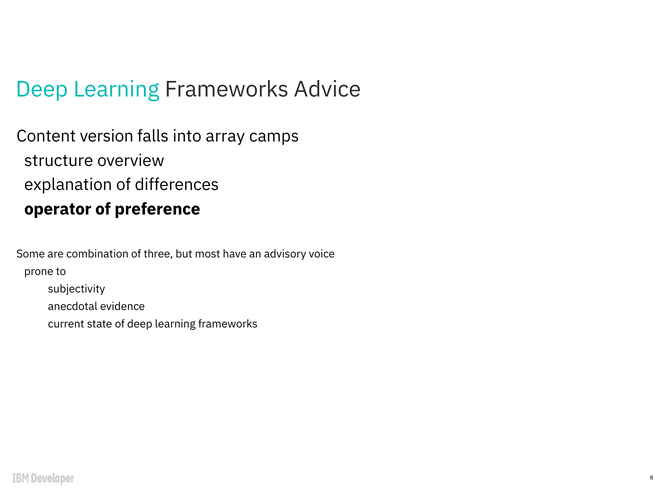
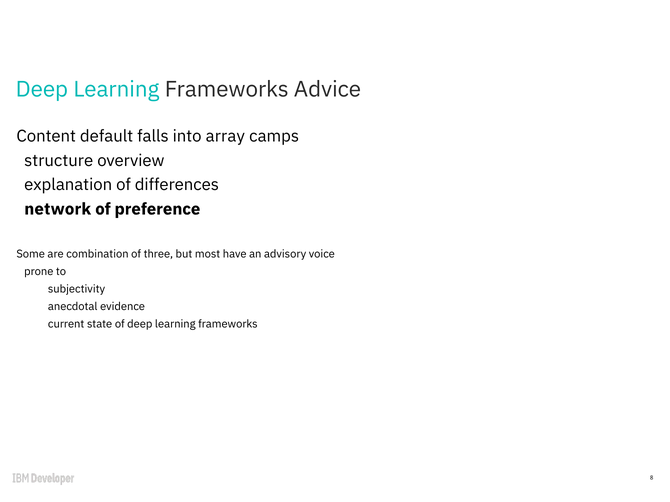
version: version -> default
operator: operator -> network
